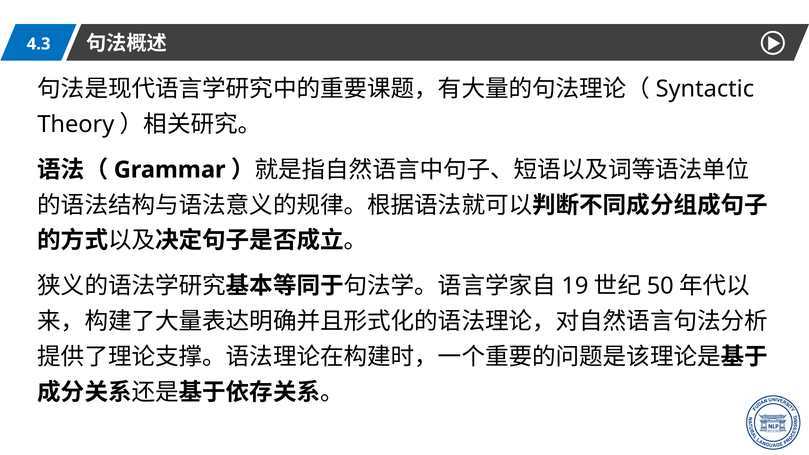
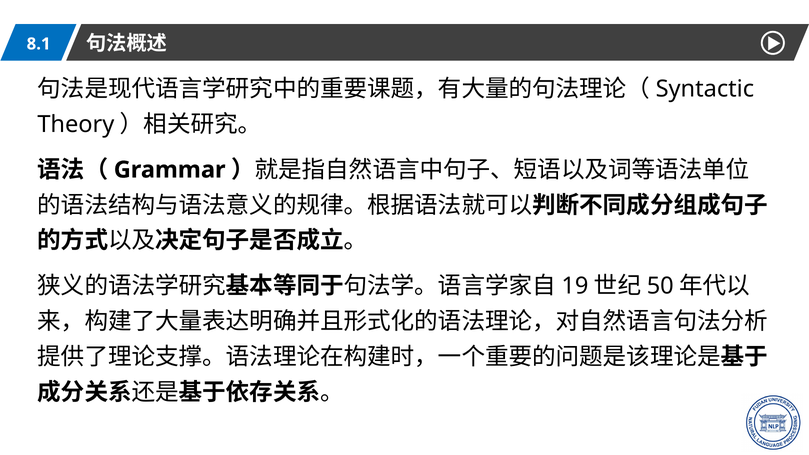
4.3: 4.3 -> 8.1
